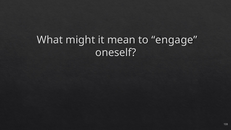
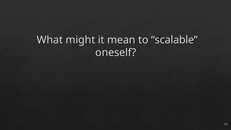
engage: engage -> scalable
